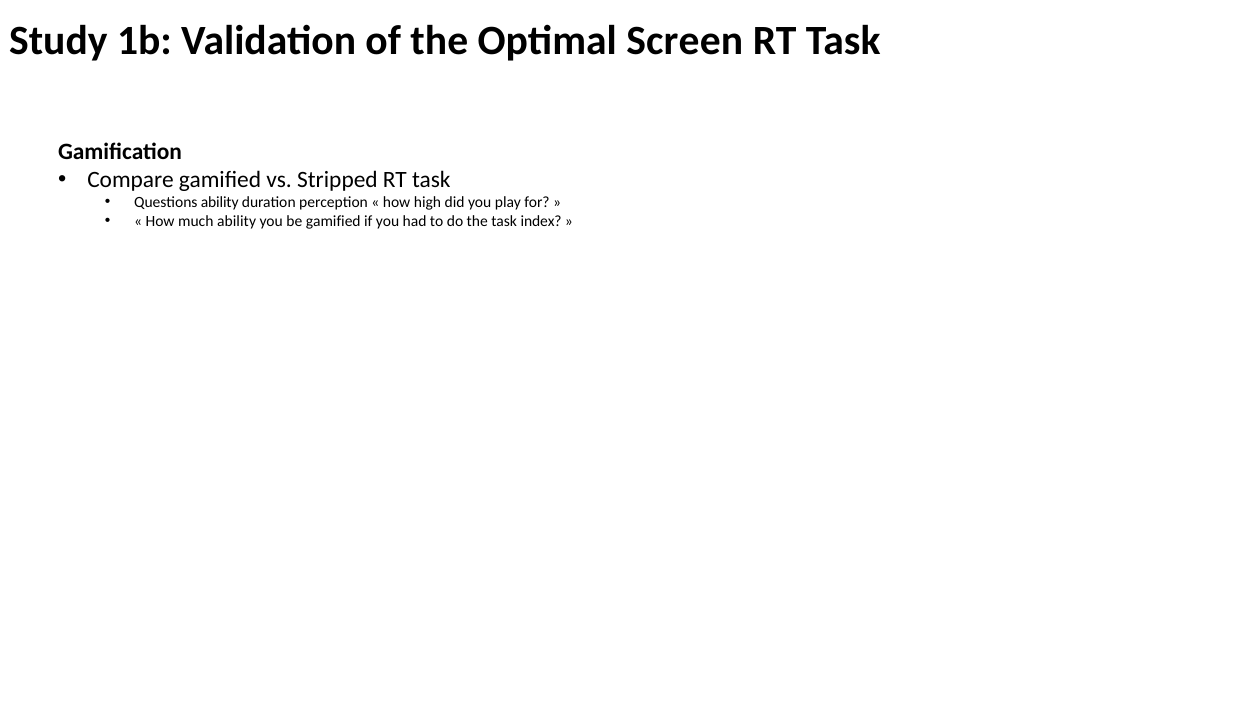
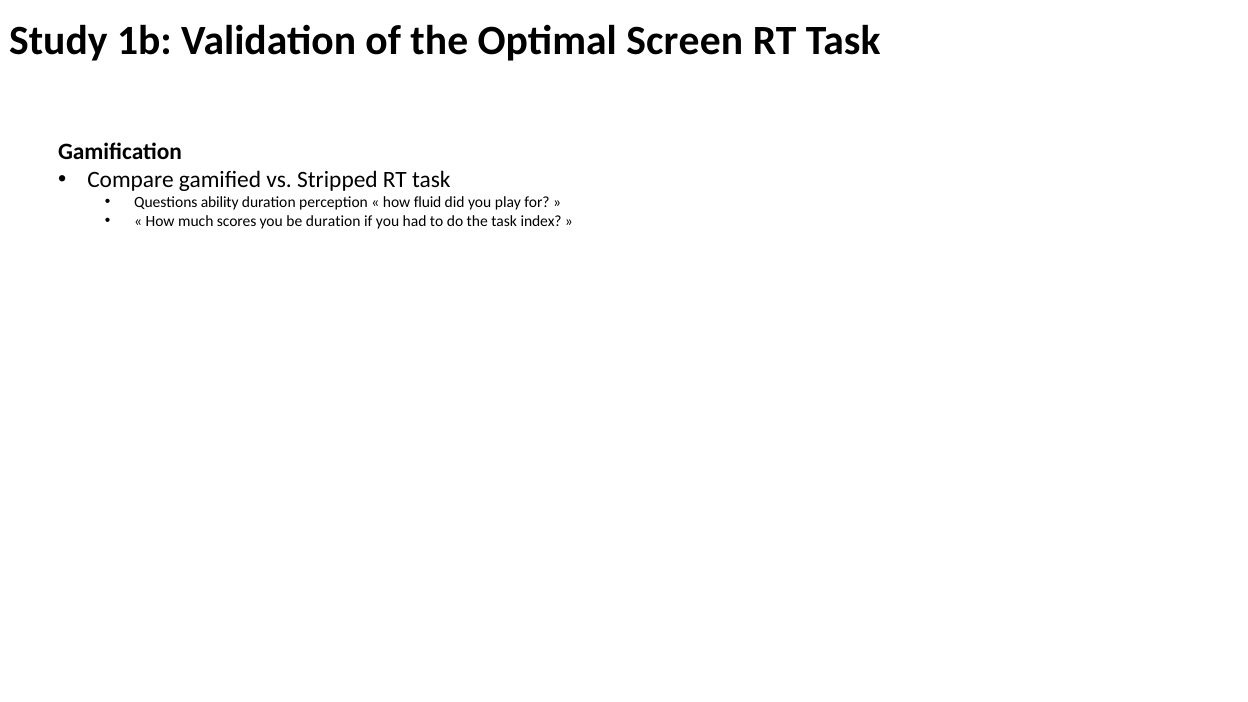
high: high -> fluid
much ability: ability -> scores
be gamified: gamified -> duration
